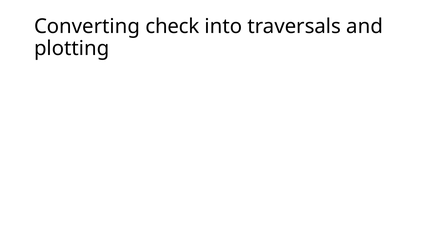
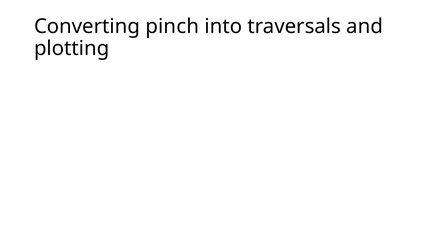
check: check -> pinch
